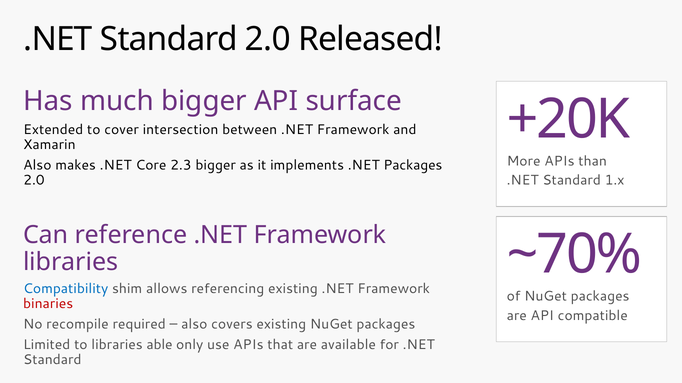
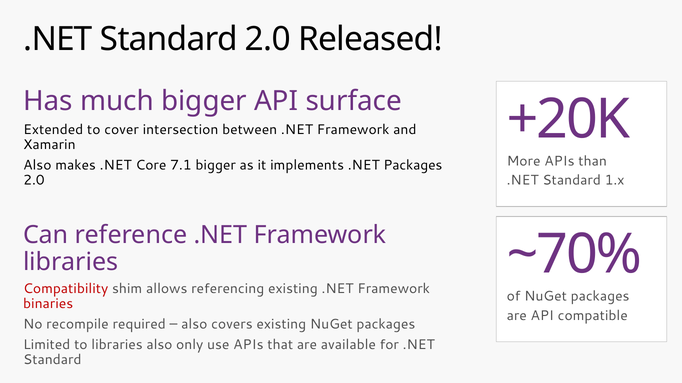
2.3: 2.3 -> 7.1
Compatibility colour: blue -> red
libraries able: able -> also
